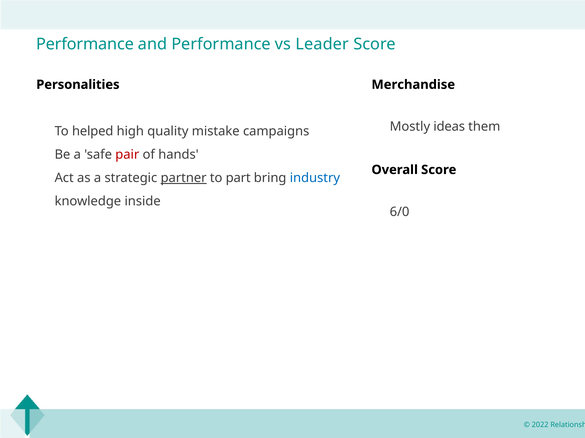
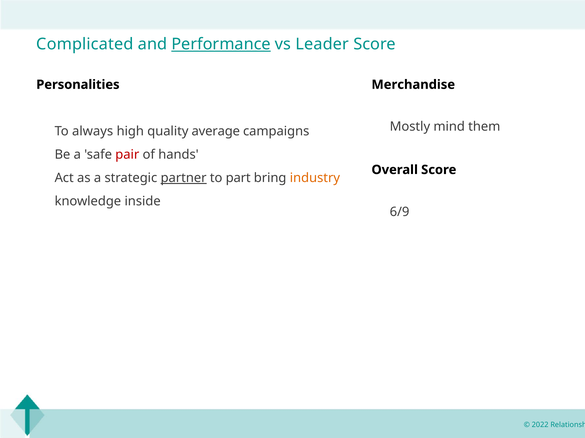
Performance at (85, 44): Performance -> Complicated
Performance at (221, 44) underline: none -> present
ideas: ideas -> mind
helped: helped -> always
mistake: mistake -> average
industry colour: blue -> orange
6/0: 6/0 -> 6/9
